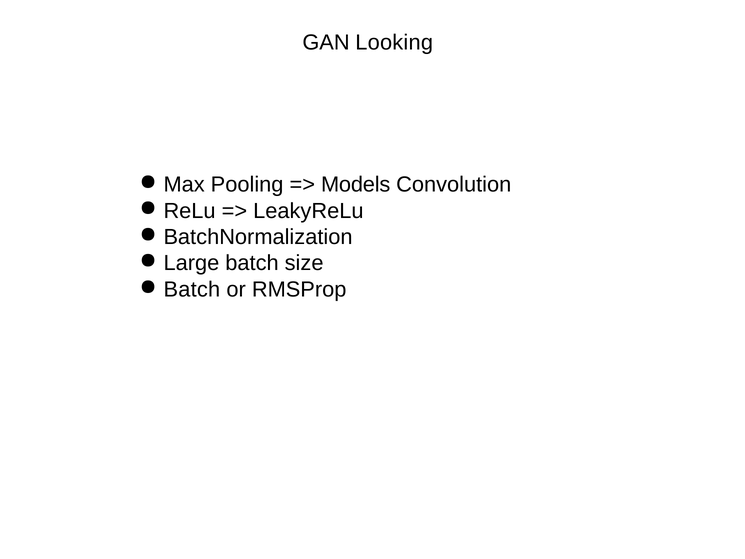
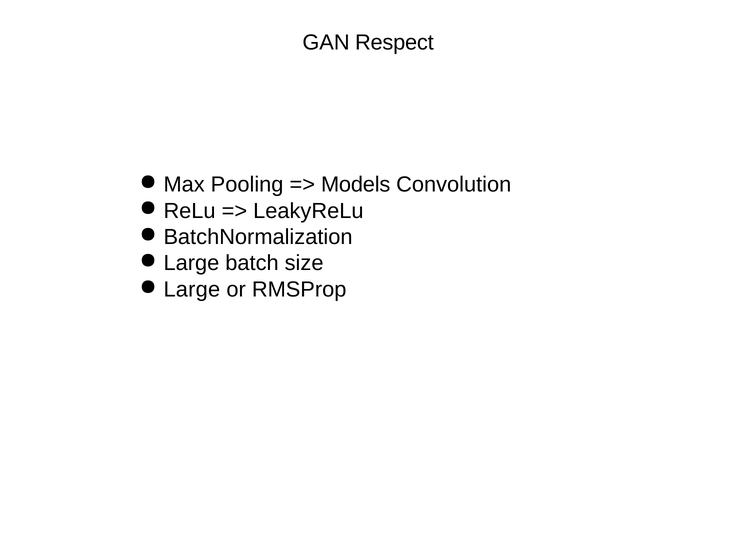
Looking: Looking -> Respect
Batch at (192, 289): Batch -> Large
